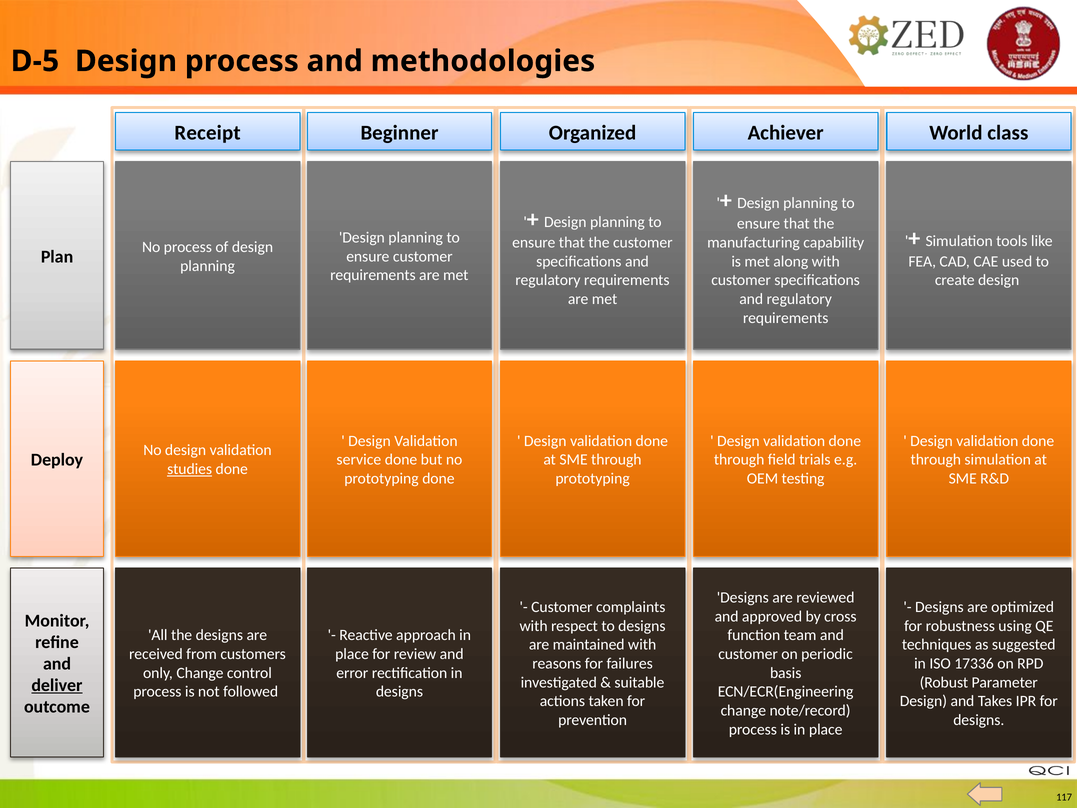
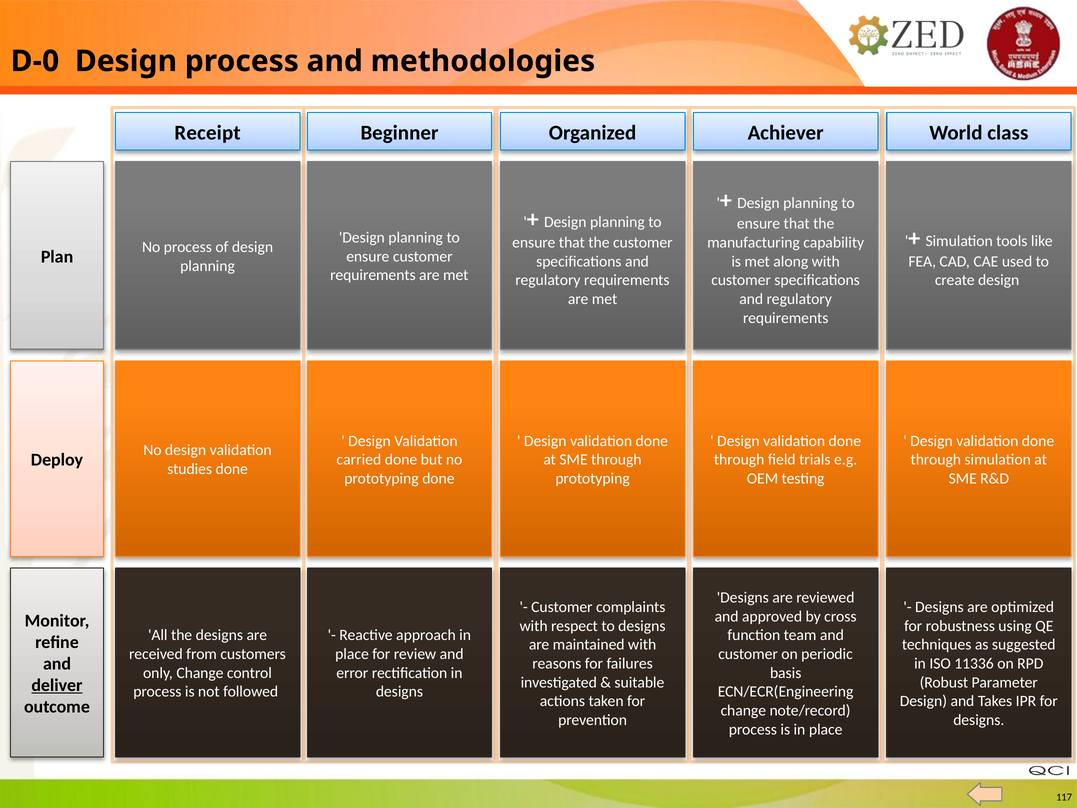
D-5: D-5 -> D-0
service: service -> carried
studies underline: present -> none
17336: 17336 -> 11336
